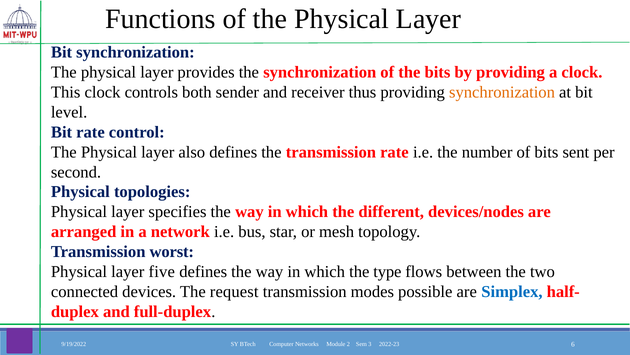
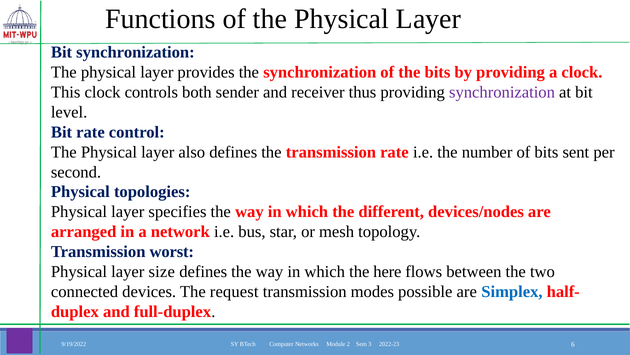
synchronization at (502, 92) colour: orange -> purple
five: five -> size
type: type -> here
